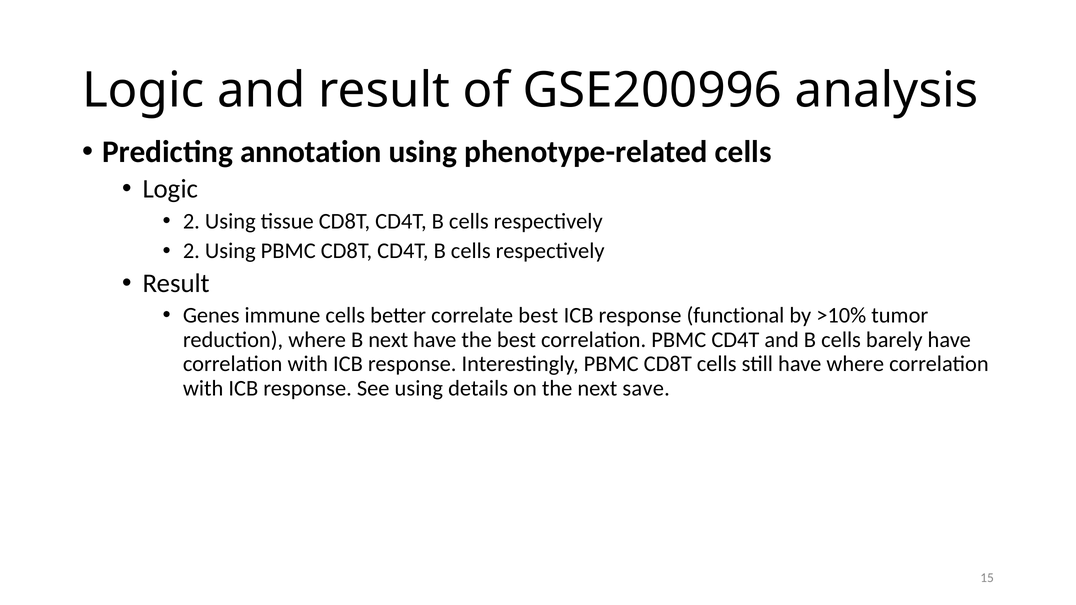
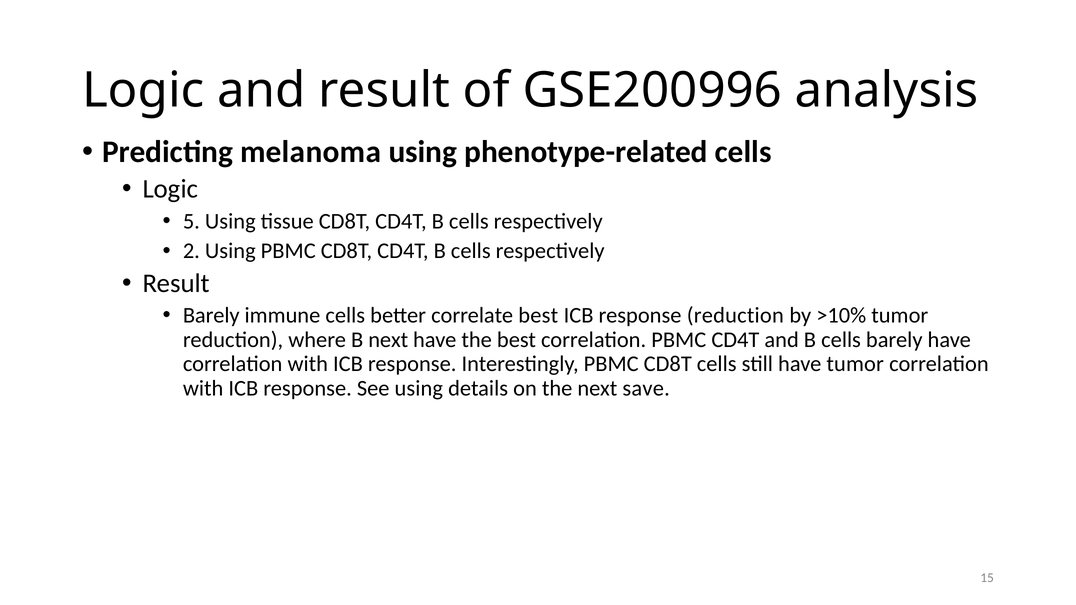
annotation: annotation -> melanoma
2 at (191, 221): 2 -> 5
Genes at (211, 316): Genes -> Barely
response functional: functional -> reduction
have where: where -> tumor
